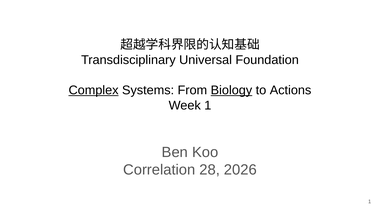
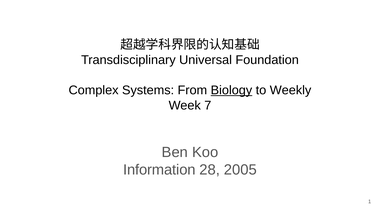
Complex underline: present -> none
Actions: Actions -> Weekly
Week 1: 1 -> 7
Correlation: Correlation -> Information
2026: 2026 -> 2005
